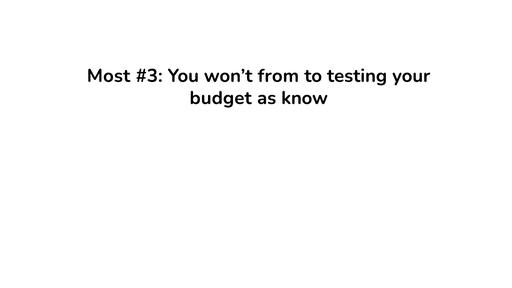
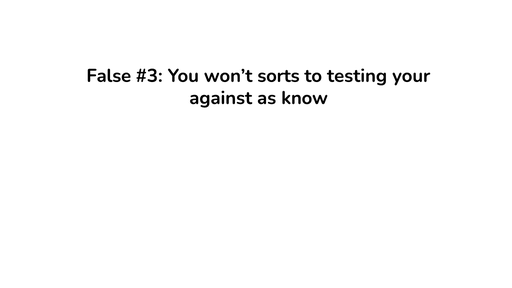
Most: Most -> False
from: from -> sorts
budget: budget -> against
